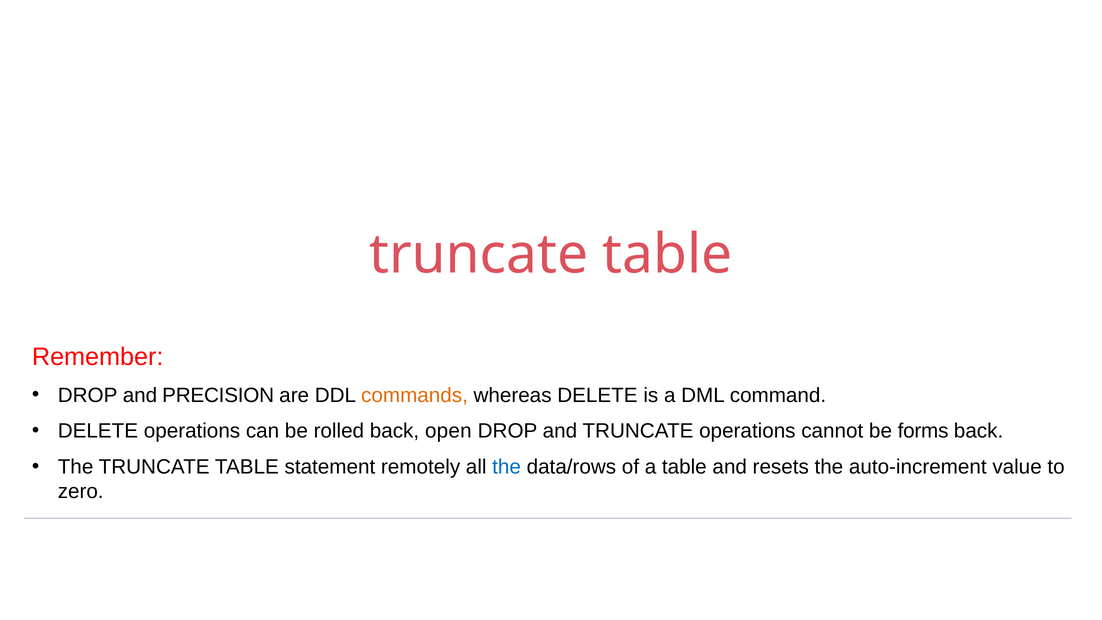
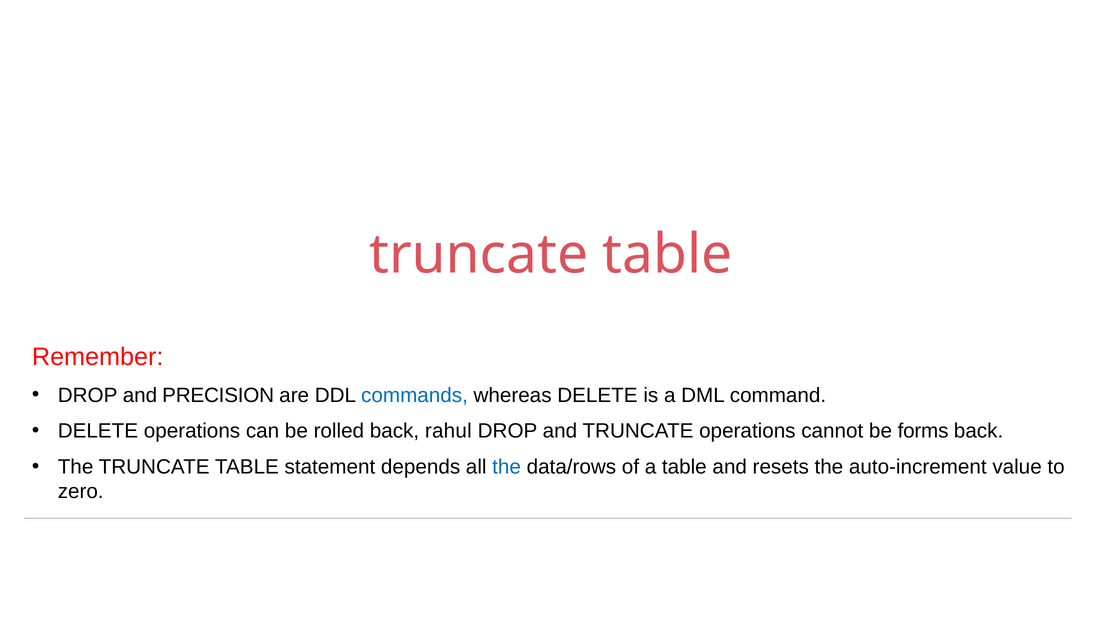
commands colour: orange -> blue
open: open -> rahul
remotely: remotely -> depends
